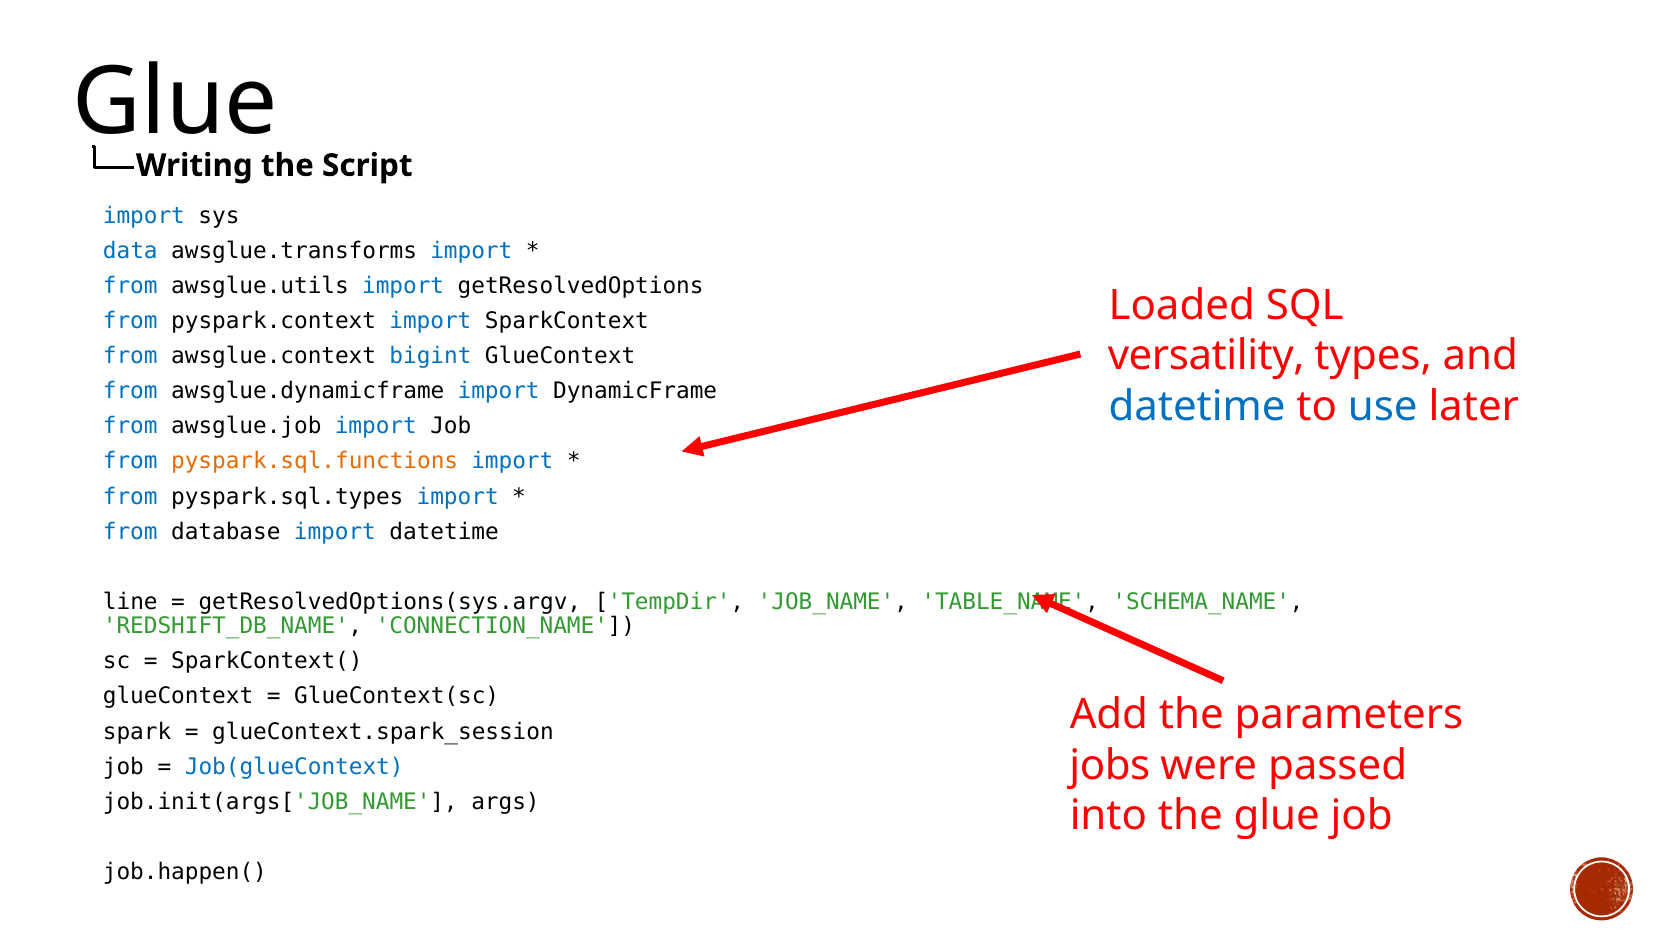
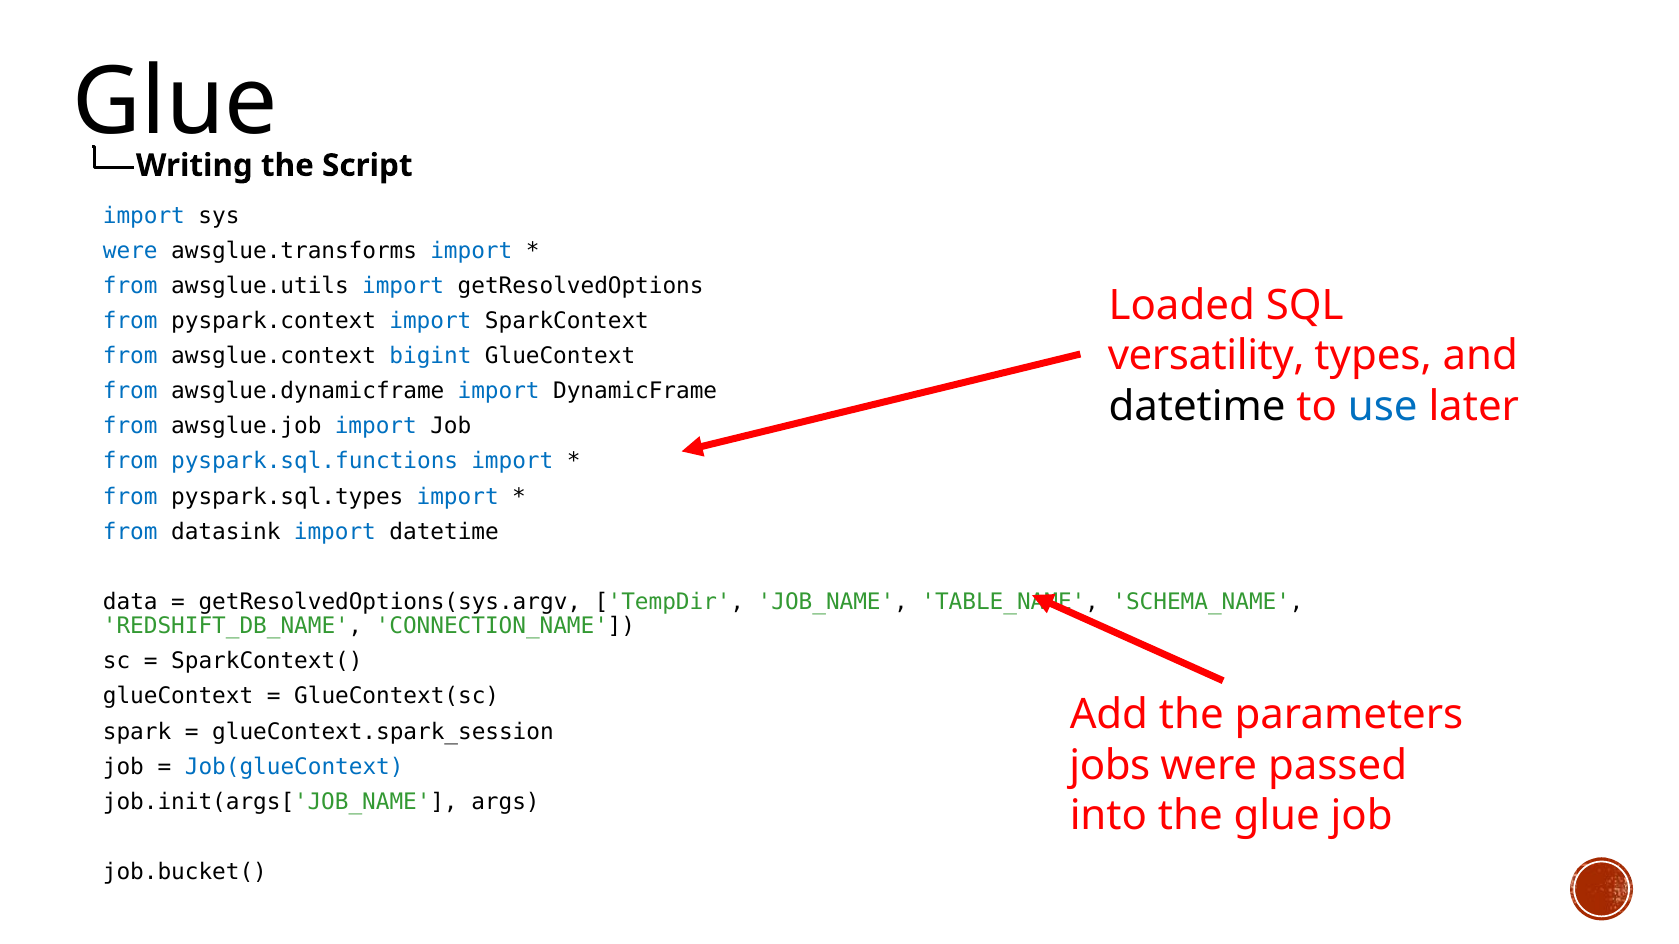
data at (130, 251): data -> were
datetime at (1197, 407) colour: blue -> black
pyspark.sql.functions colour: orange -> blue
database: database -> datasink
line: line -> data
job.happen(: job.happen( -> job.bucket(
